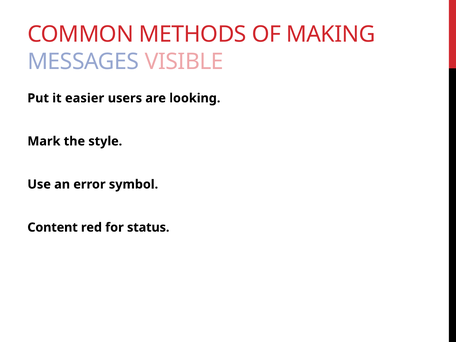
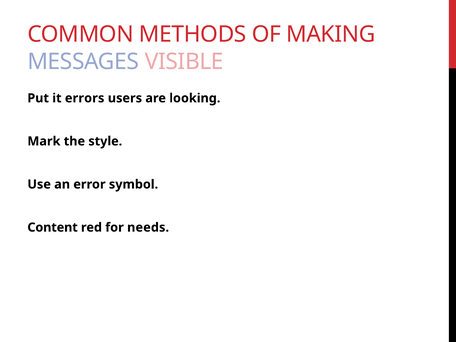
easier: easier -> errors
status: status -> needs
